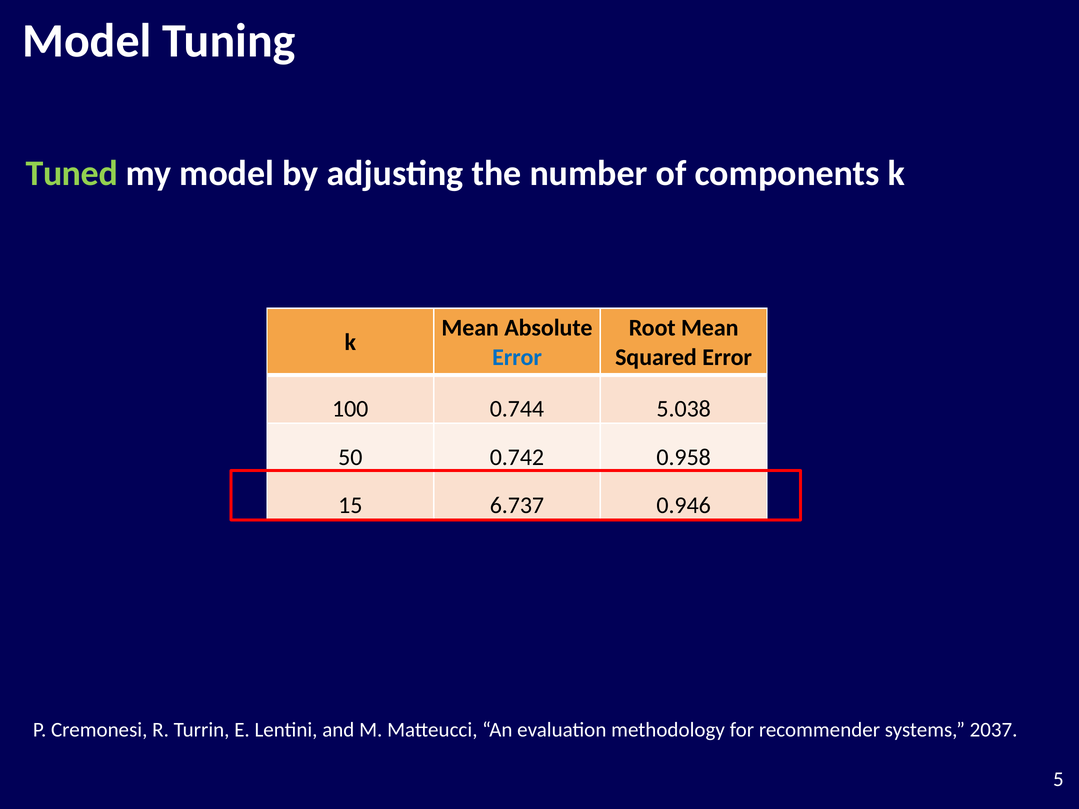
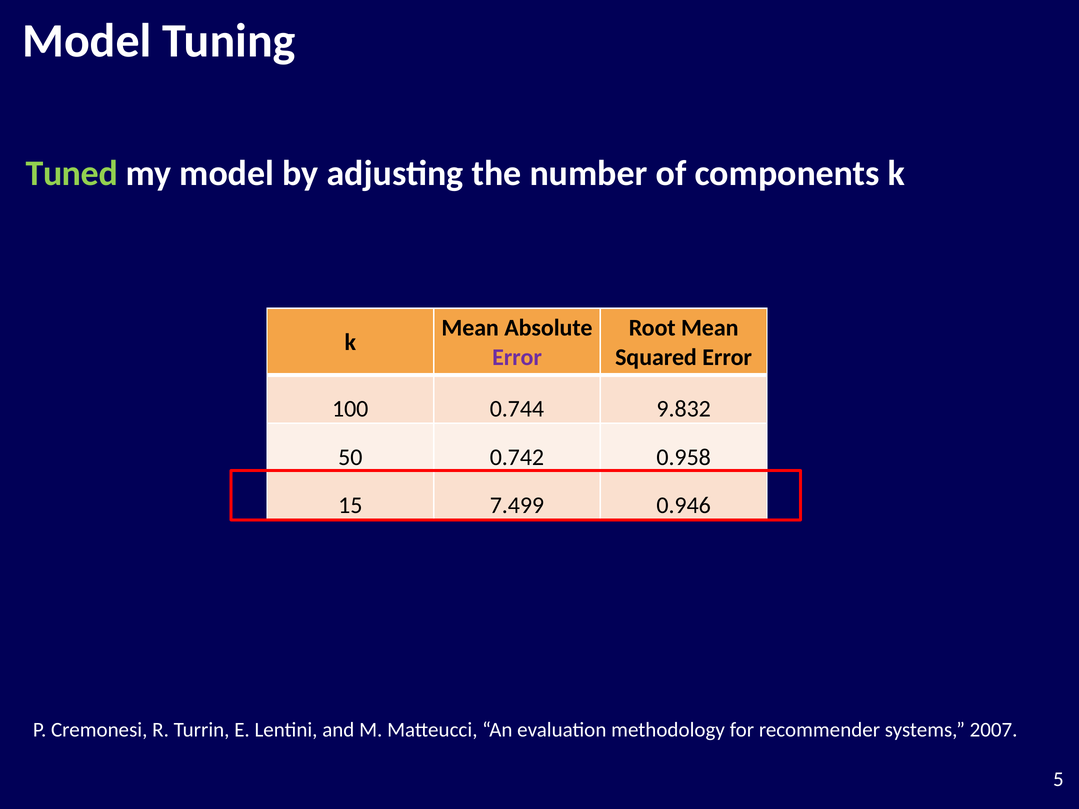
Error at (517, 357) colour: blue -> purple
5.038: 5.038 -> 9.832
6.737: 6.737 -> 7.499
2037: 2037 -> 2007
